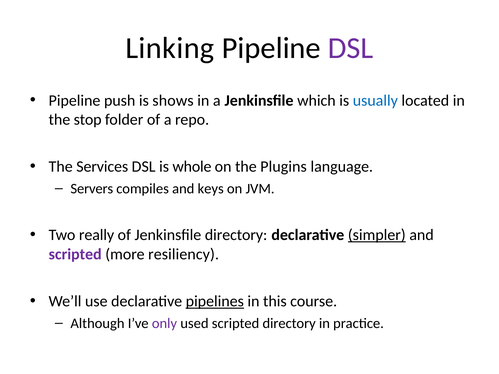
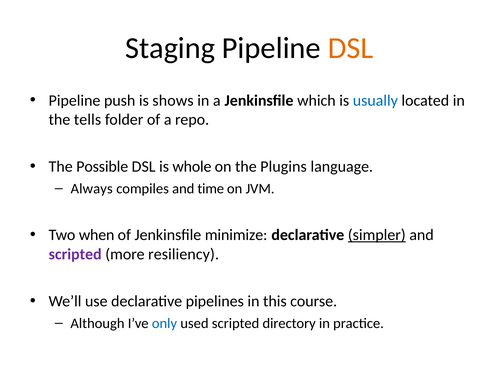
Linking: Linking -> Staging
DSL at (351, 48) colour: purple -> orange
stop: stop -> tells
Services: Services -> Possible
Servers: Servers -> Always
keys: keys -> time
really: really -> when
Jenkinsfile directory: directory -> minimize
pipelines underline: present -> none
only colour: purple -> blue
